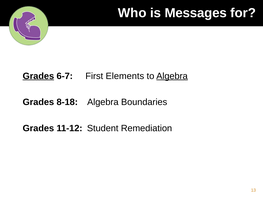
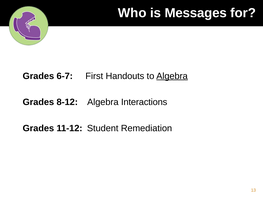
Grades at (38, 76) underline: present -> none
Elements: Elements -> Handouts
8-18: 8-18 -> 8-12
Boundaries: Boundaries -> Interactions
